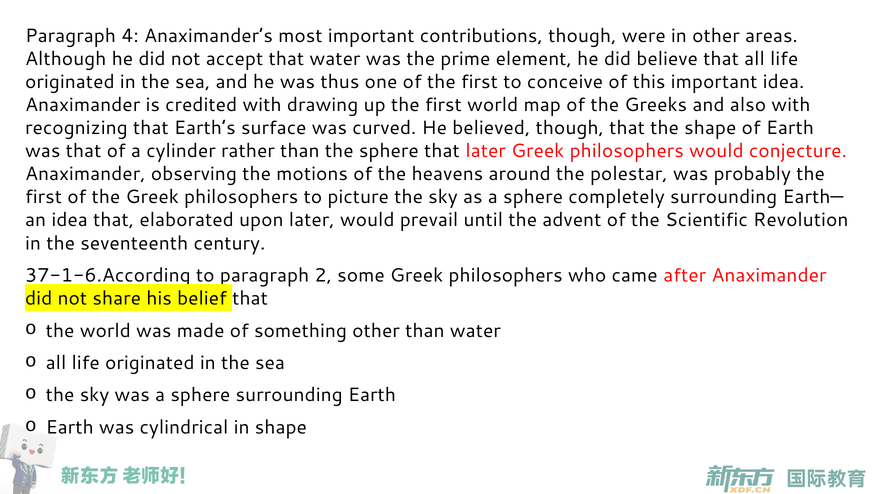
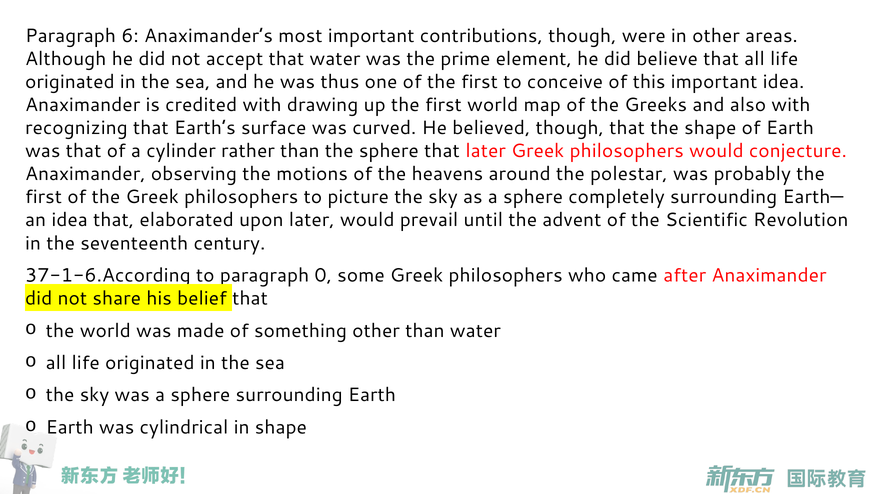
4: 4 -> 6
2: 2 -> 0
